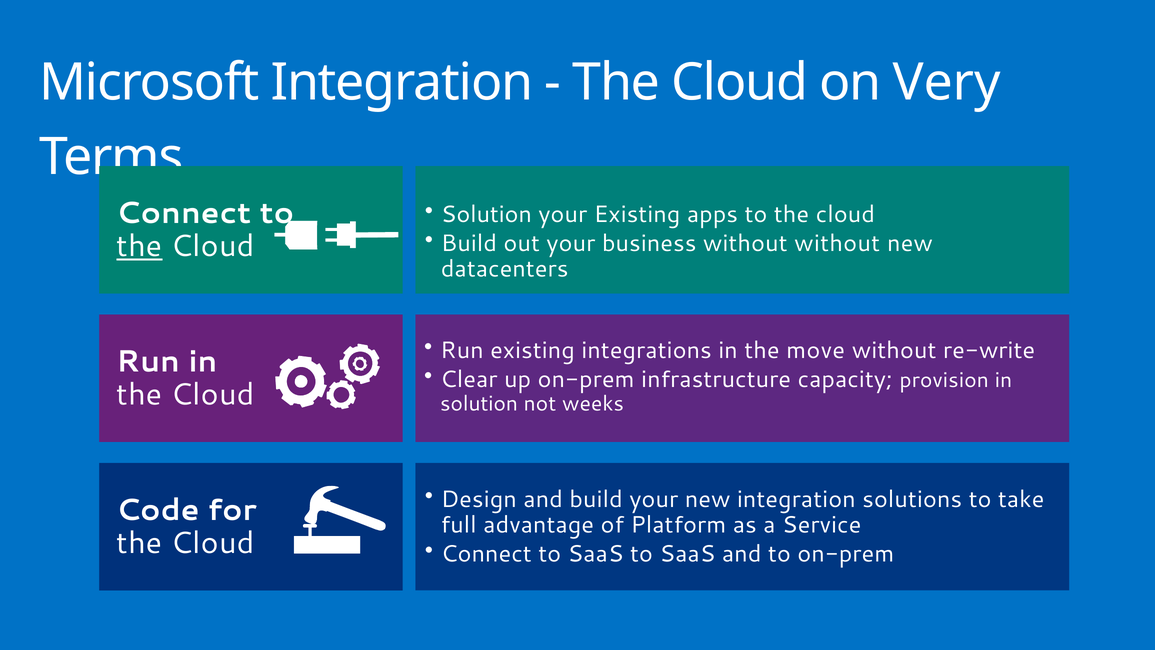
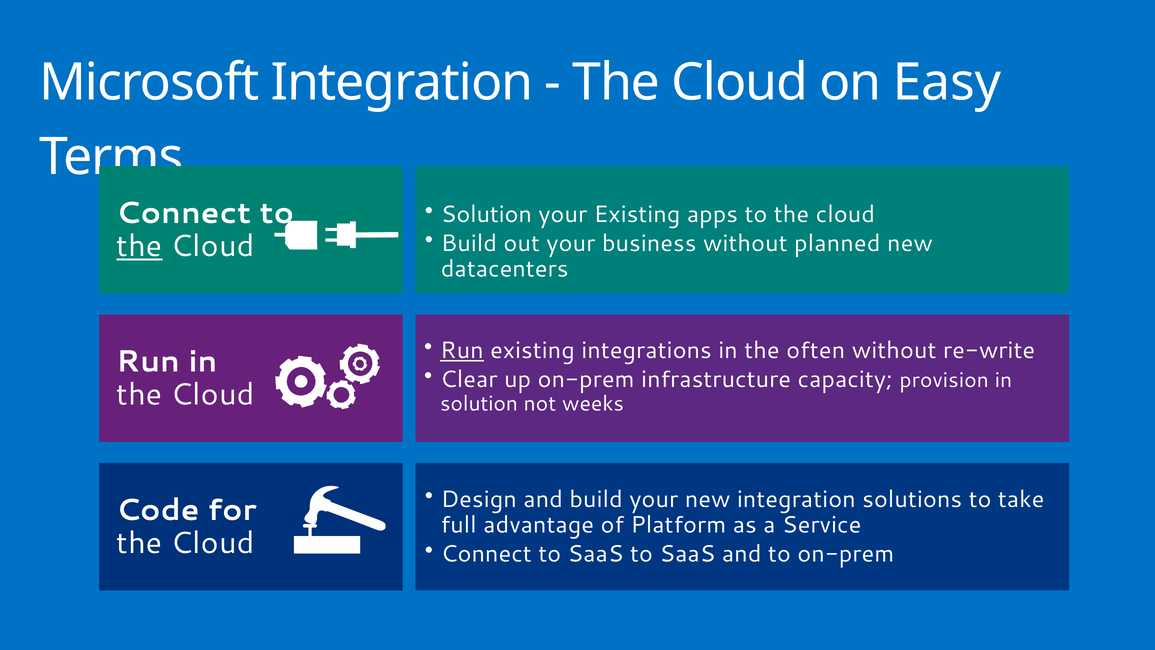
Very: Very -> Easy
without without: without -> planned
Run at (462, 350) underline: none -> present
move: move -> often
